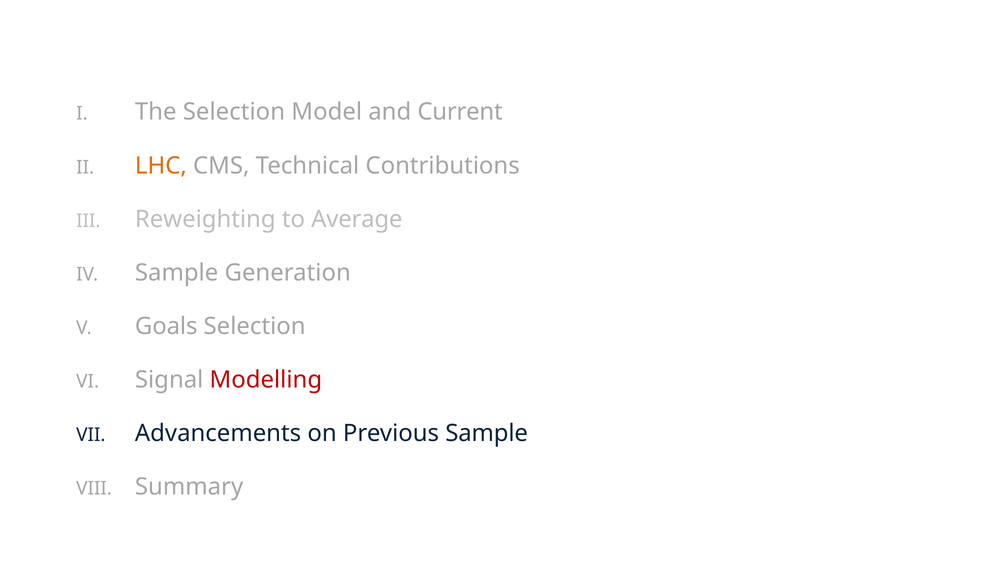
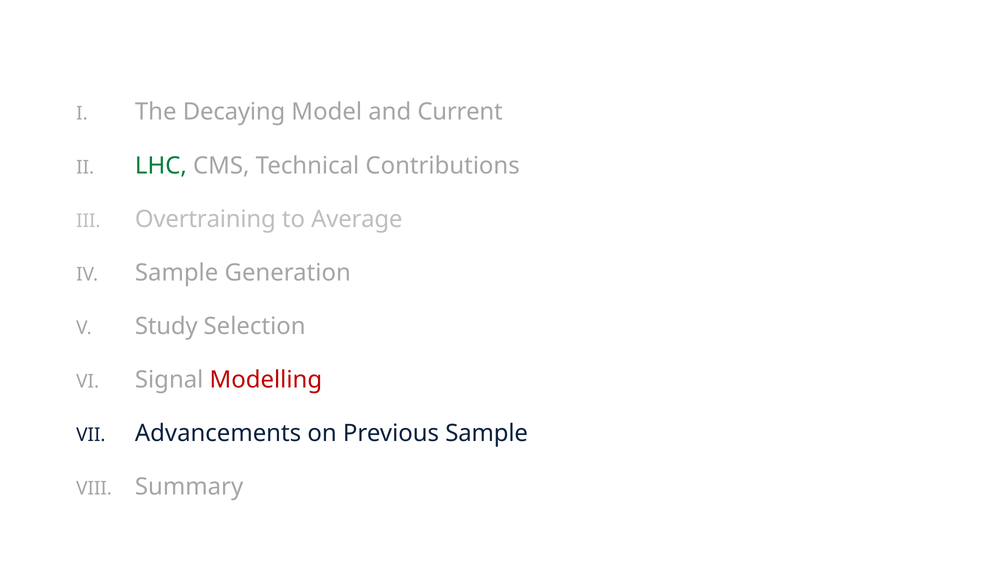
The Selection: Selection -> Decaying
LHC colour: orange -> green
Reweighting: Reweighting -> Overtraining
Goals: Goals -> Study
